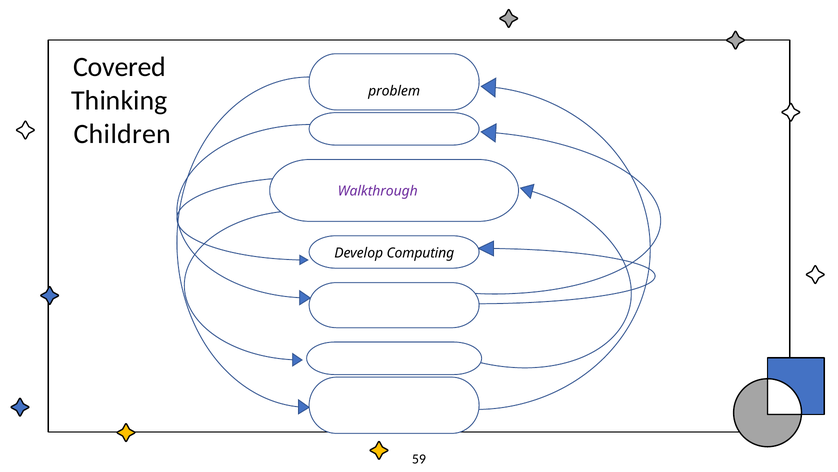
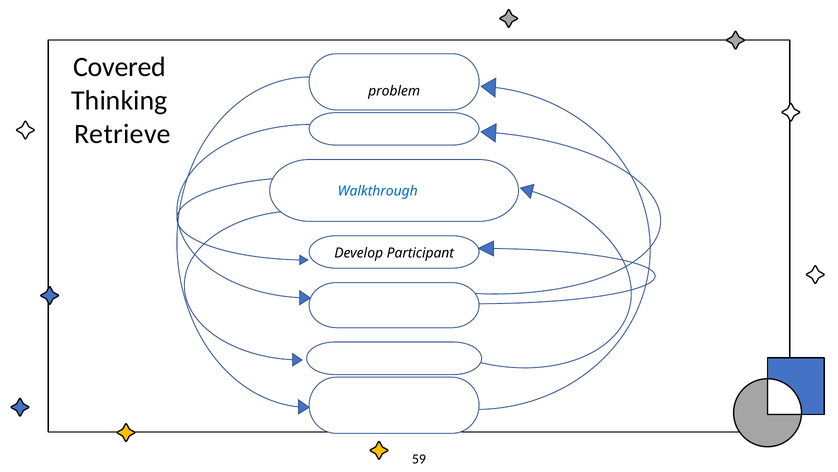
Children at (122, 134): Children -> Retrieve
Walkthrough colour: purple -> blue
Computing: Computing -> Participant
